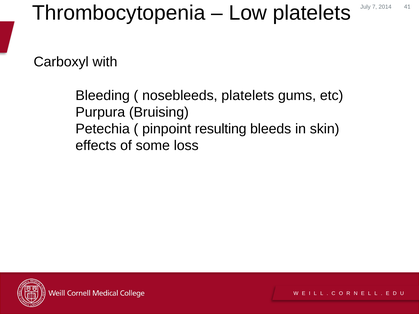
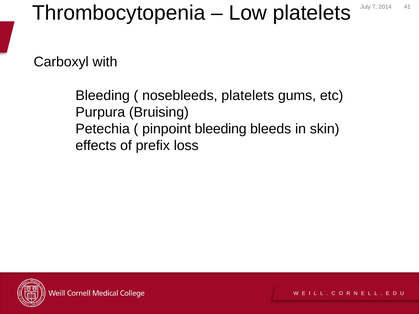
pinpoint resulting: resulting -> bleeding
some: some -> prefix
